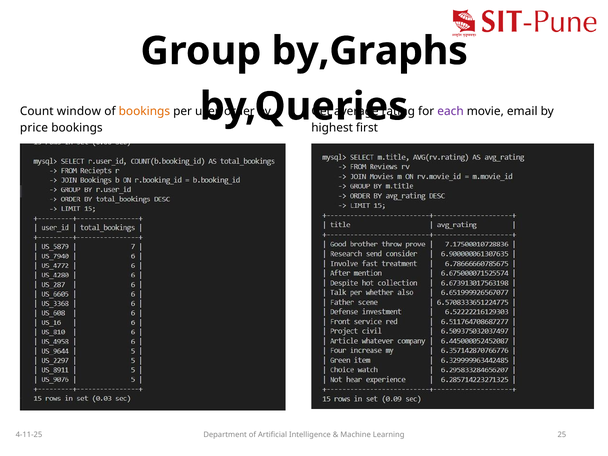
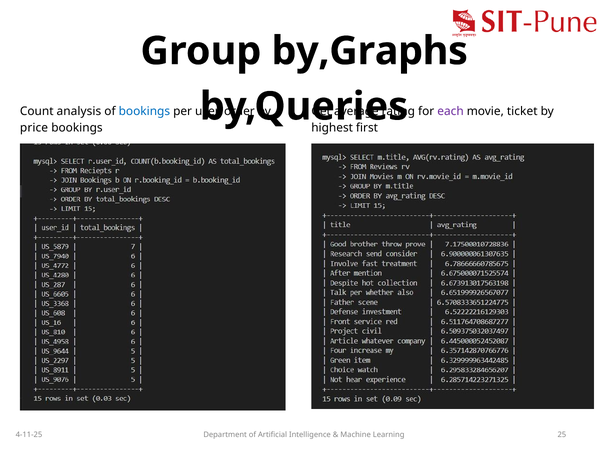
window: window -> analysis
bookings at (144, 111) colour: orange -> blue
email: email -> ticket
